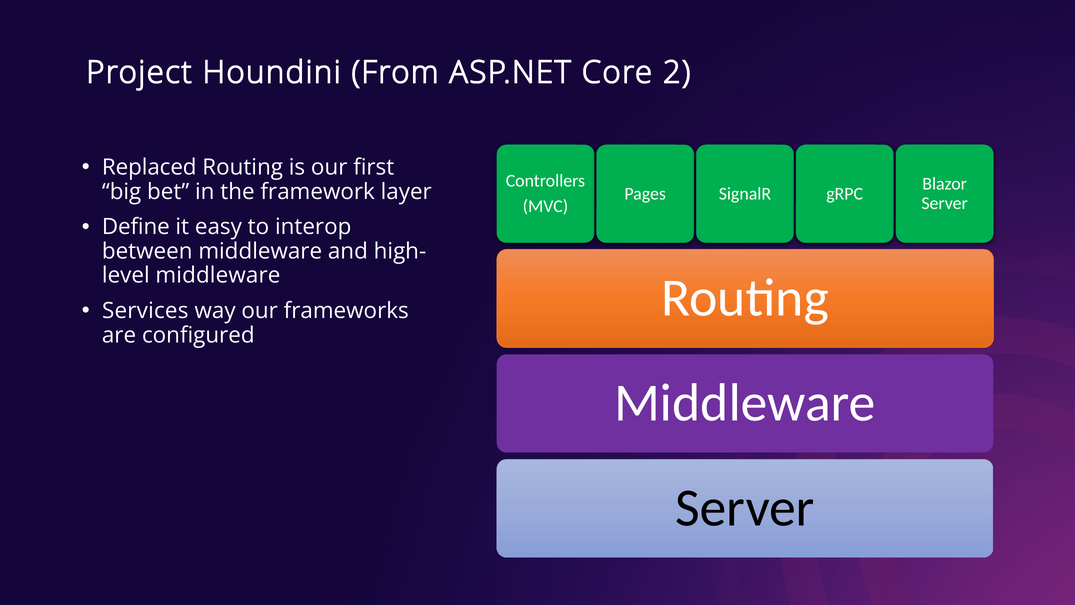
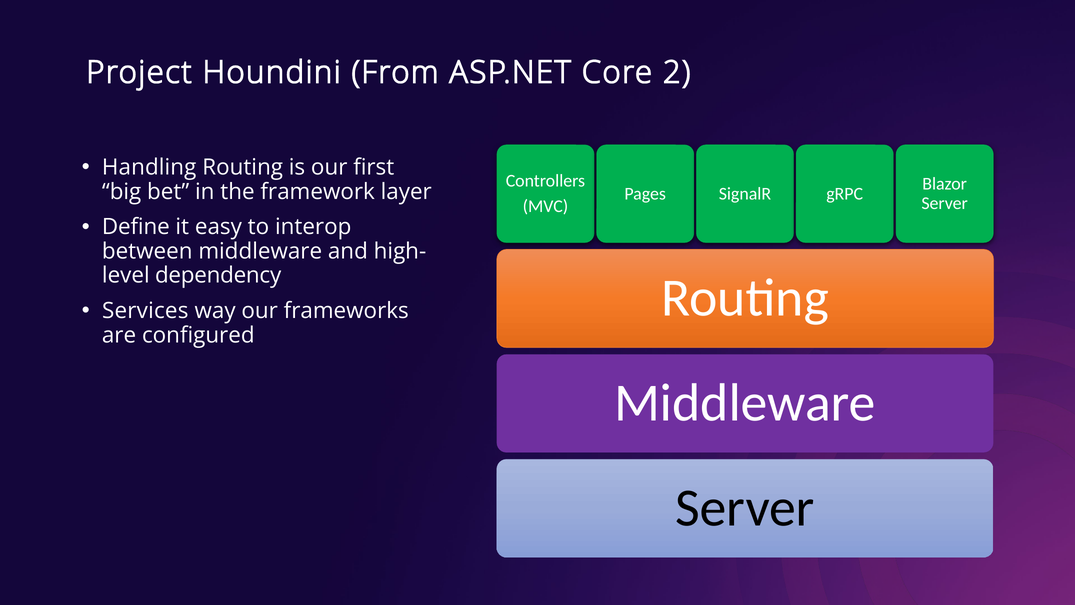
Replaced: Replaced -> Handling
middleware at (218, 275): middleware -> dependency
